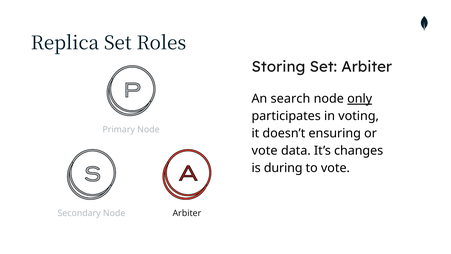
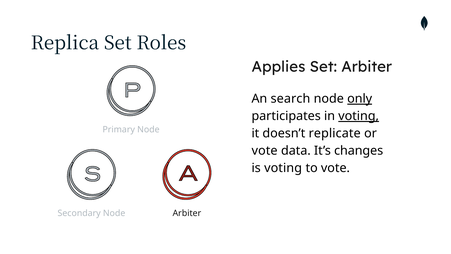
Storing: Storing -> Applies
voting at (359, 116) underline: none -> present
ensuring: ensuring -> replicate
is during: during -> voting
